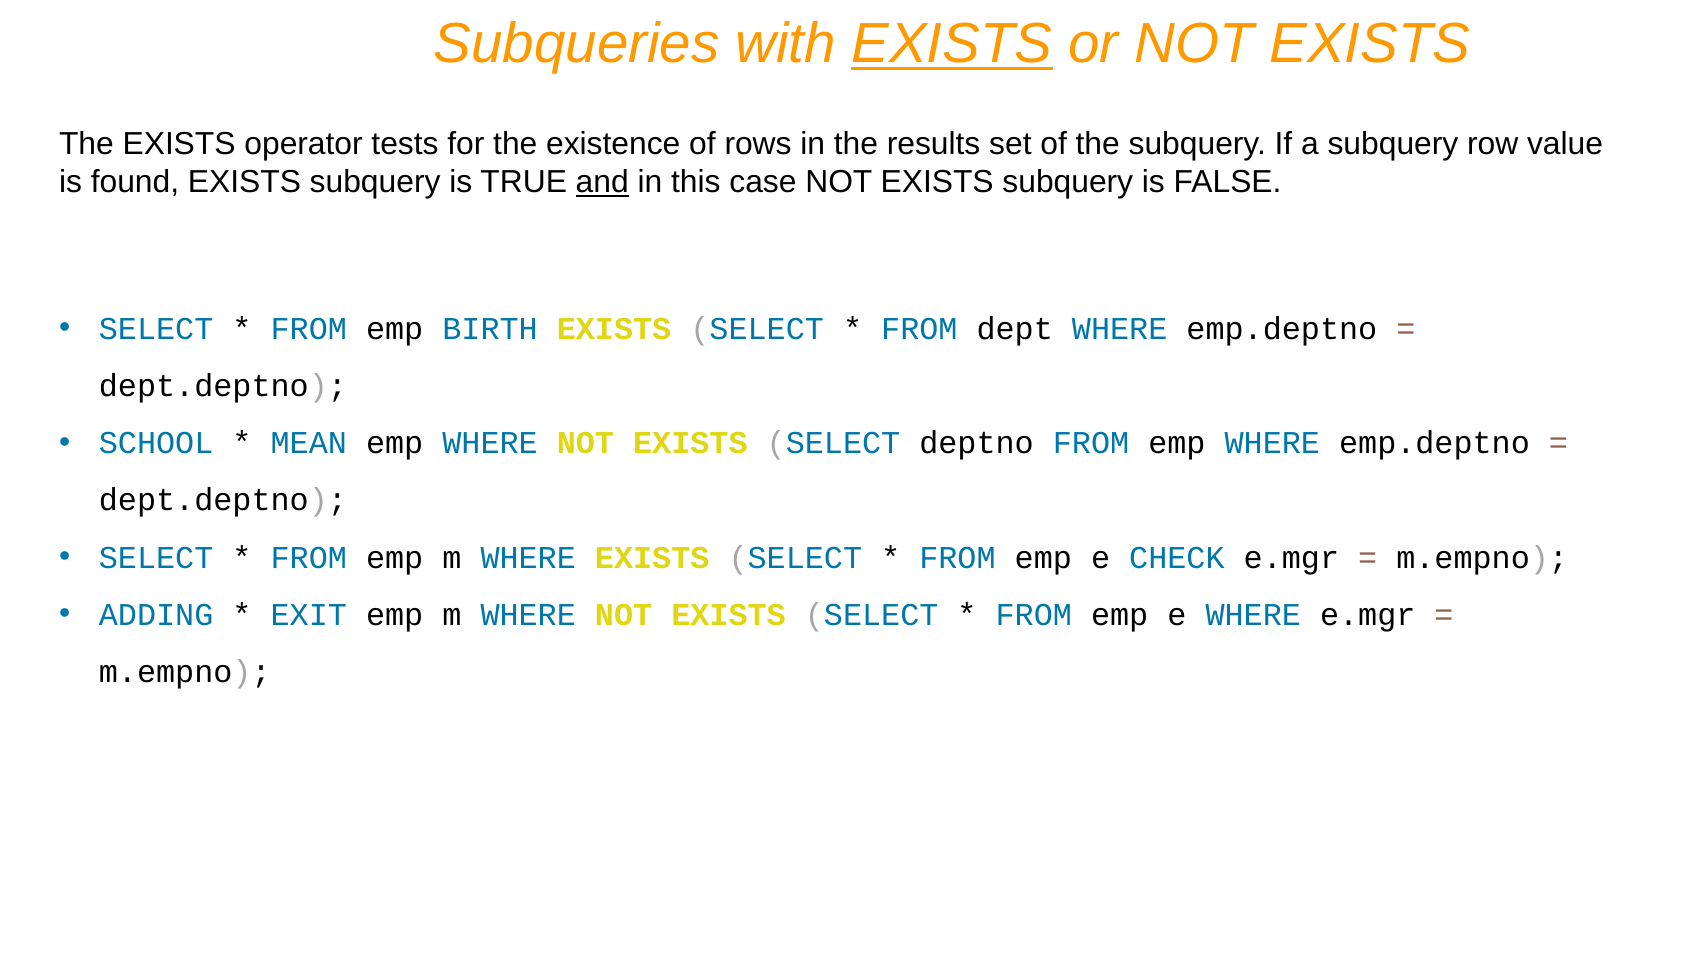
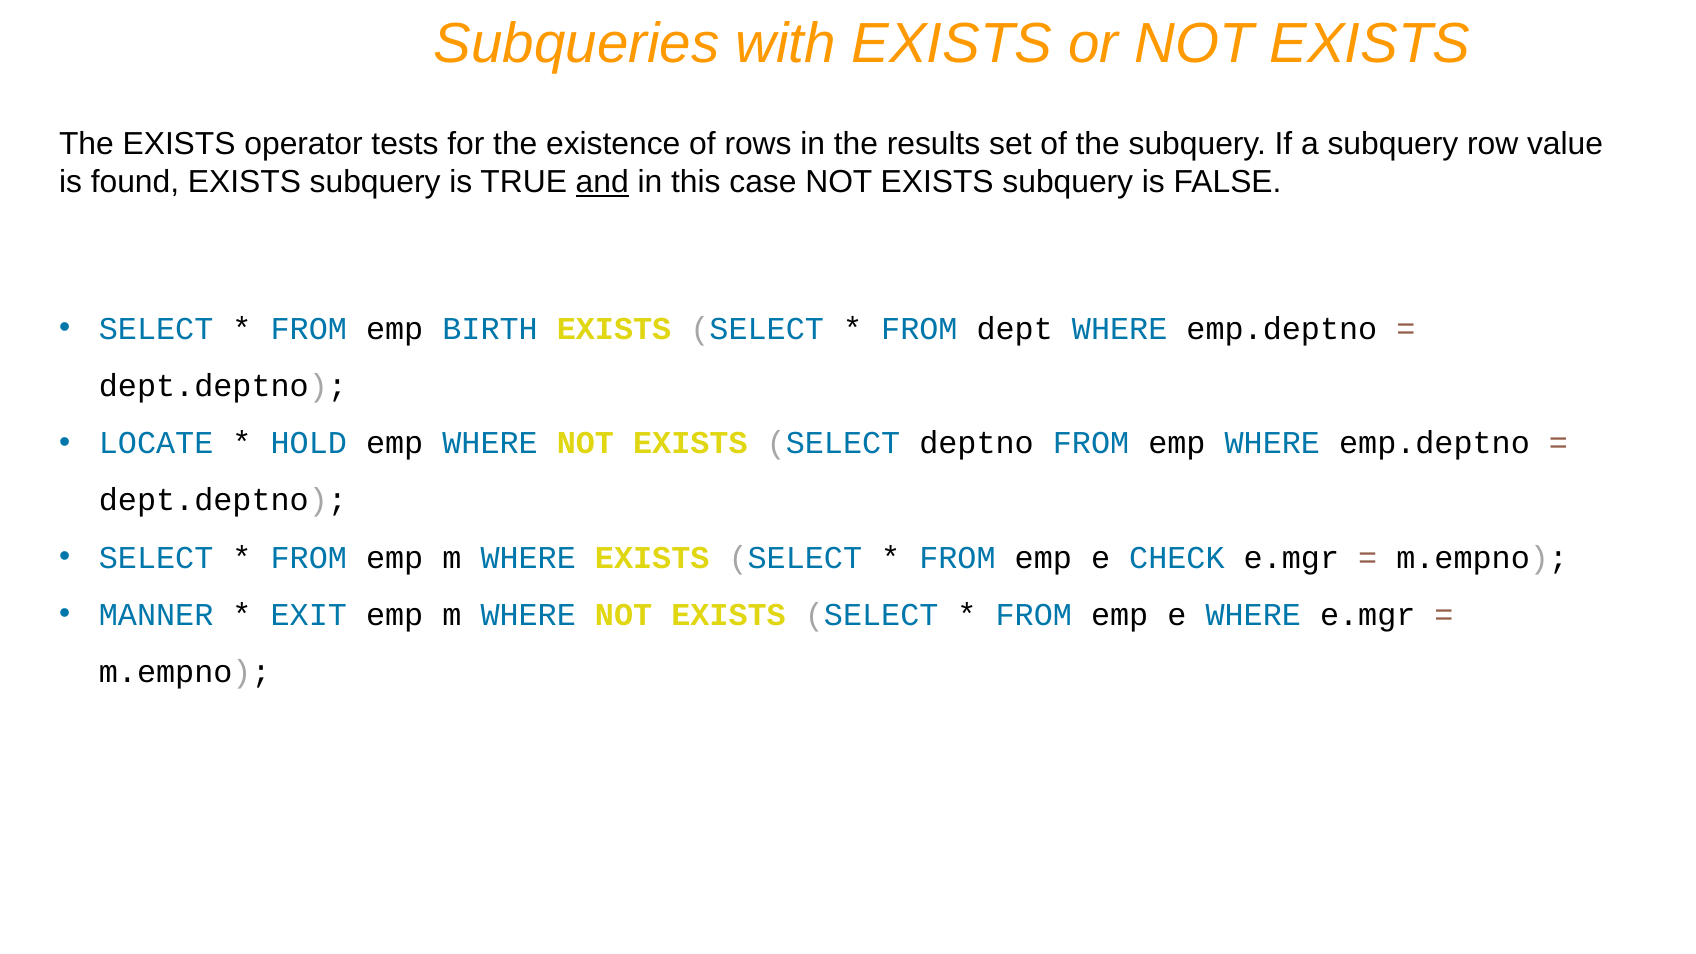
EXISTS at (952, 44) underline: present -> none
SCHOOL: SCHOOL -> LOCATE
MEAN: MEAN -> HOLD
ADDING: ADDING -> MANNER
